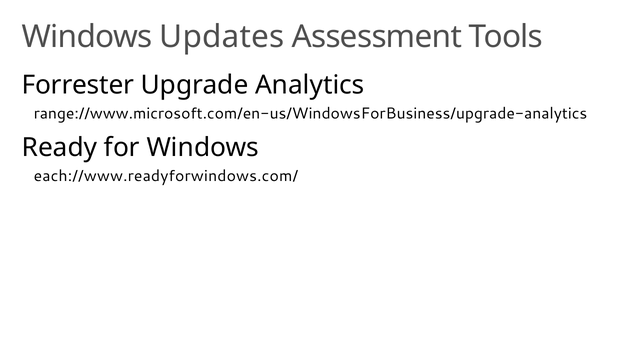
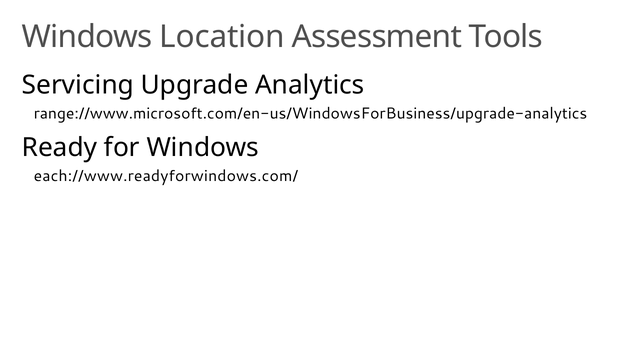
Updates: Updates -> Location
Forrester: Forrester -> Servicing
